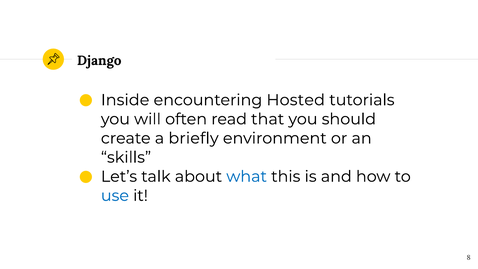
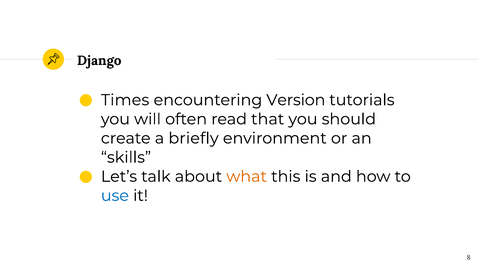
Inside: Inside -> Times
Hosted: Hosted -> Version
what colour: blue -> orange
